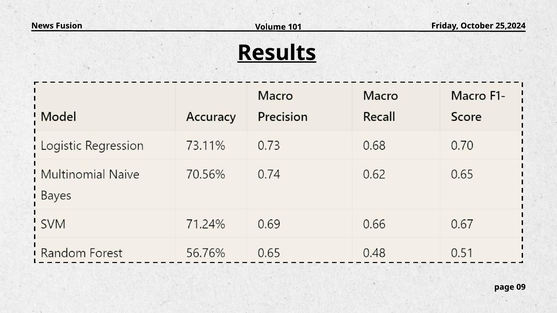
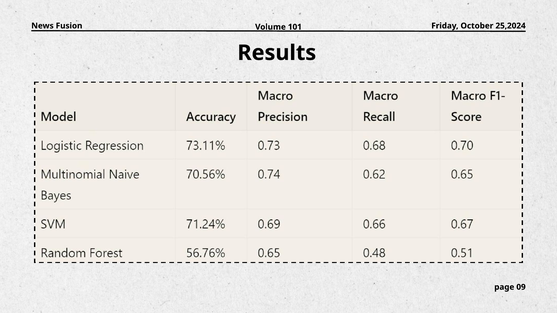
Results underline: present -> none
